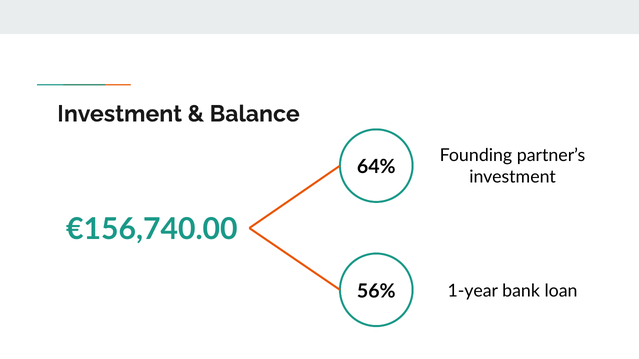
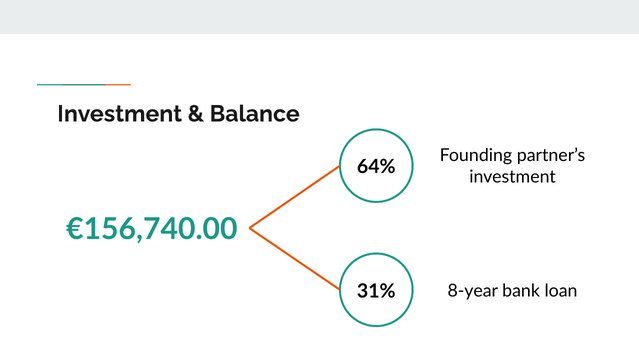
56%: 56% -> 31%
1-year: 1-year -> 8-year
